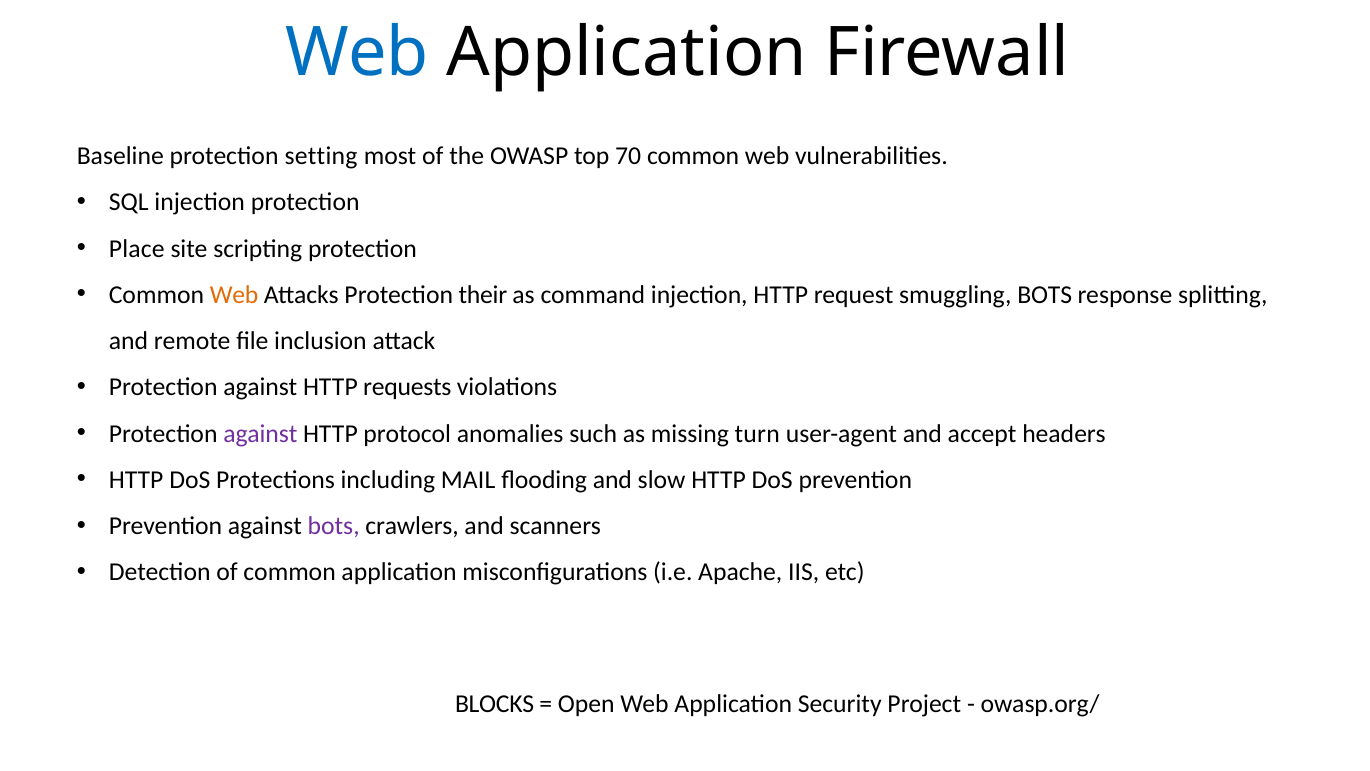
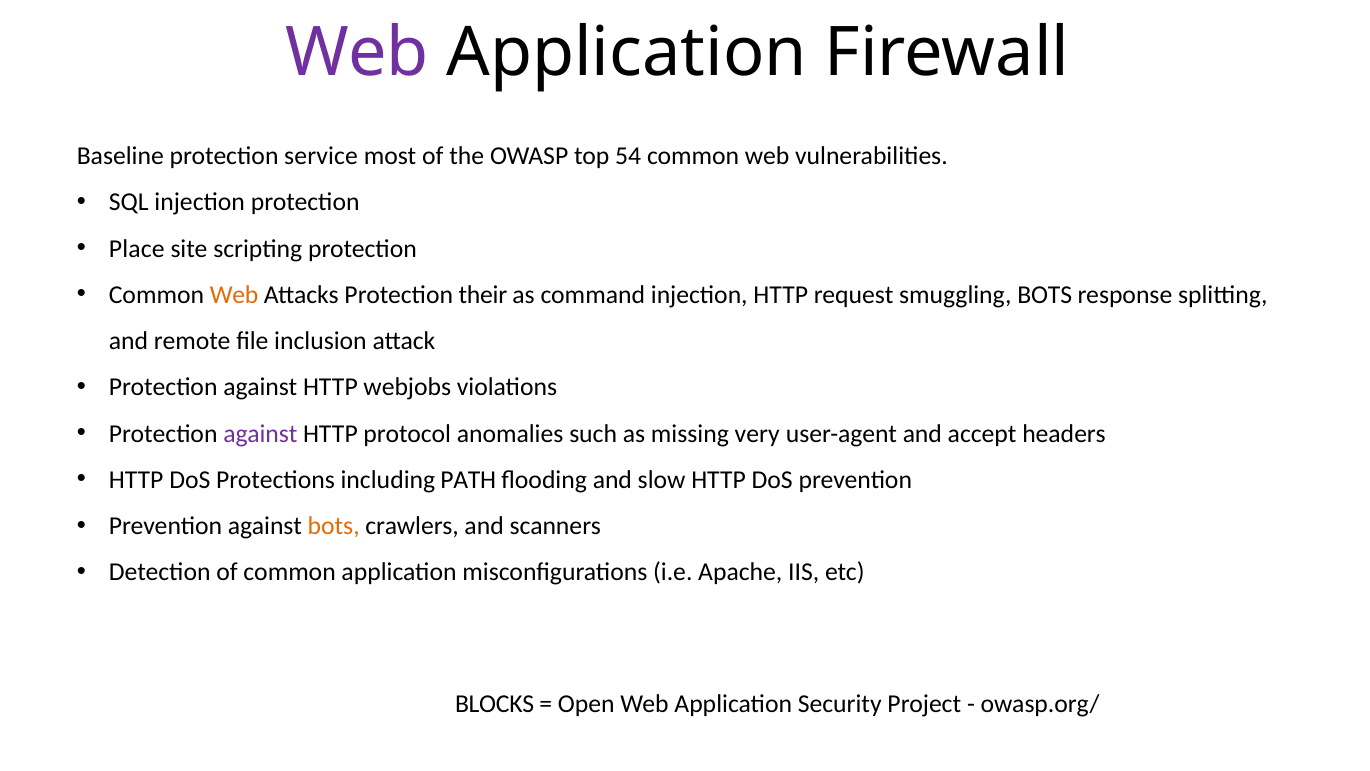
Web at (357, 53) colour: blue -> purple
setting: setting -> service
70: 70 -> 54
requests: requests -> webjobs
turn: turn -> very
MAIL: MAIL -> PATH
bots at (334, 526) colour: purple -> orange
